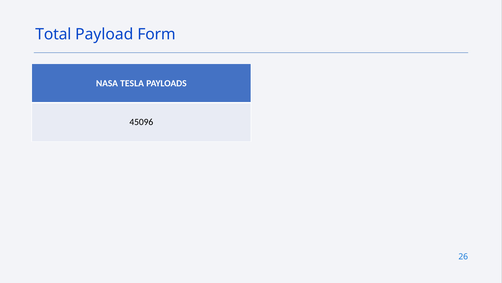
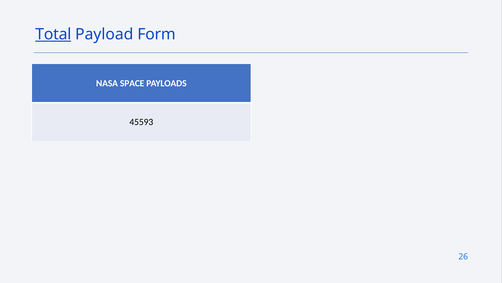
Total underline: none -> present
TESLA: TESLA -> SPACE
45096: 45096 -> 45593
